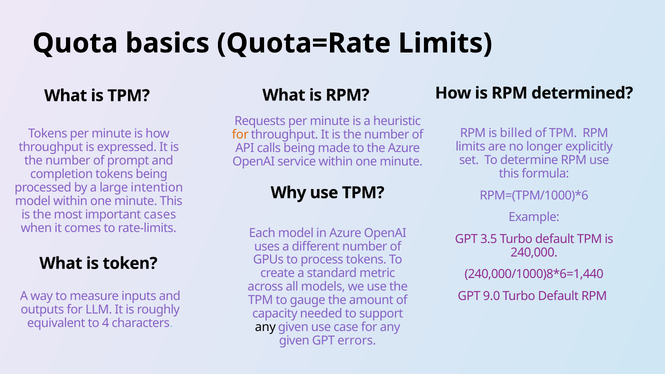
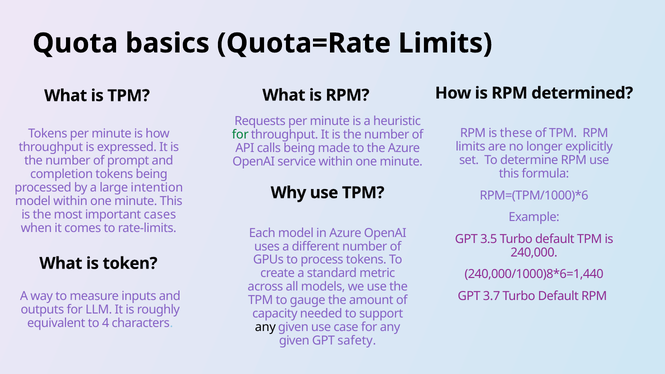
billed: billed -> these
for at (240, 134) colour: orange -> green
9.0: 9.0 -> 3.7
errors: errors -> safety
